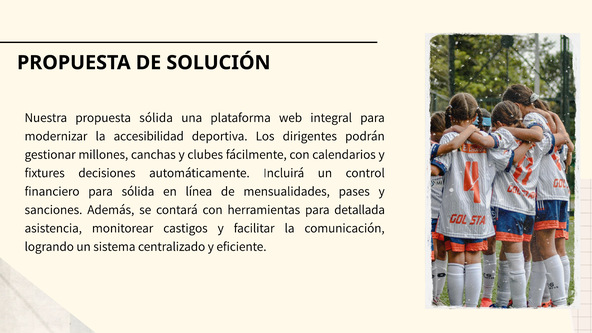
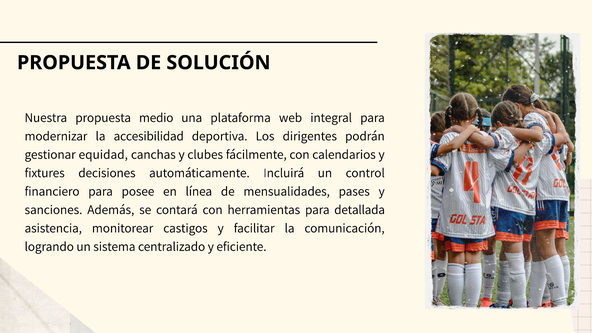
propuesta sólida: sólida -> medio
millones: millones -> equidad
para sólida: sólida -> posee
